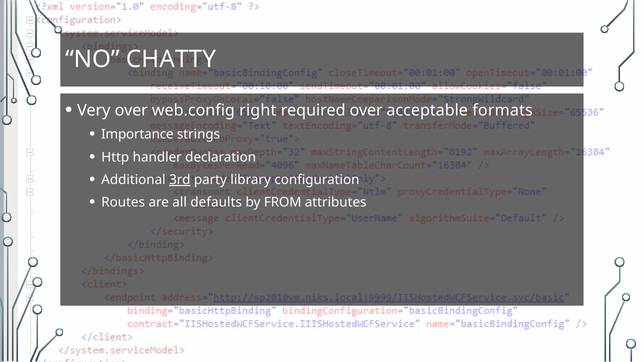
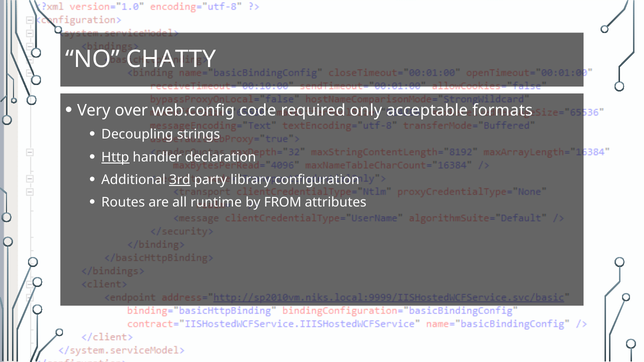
right: right -> code
required over: over -> only
Importance: Importance -> Decoupling
Http underline: none -> present
defaults: defaults -> runtime
